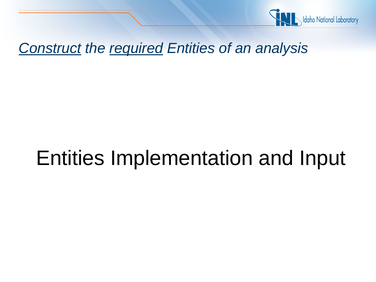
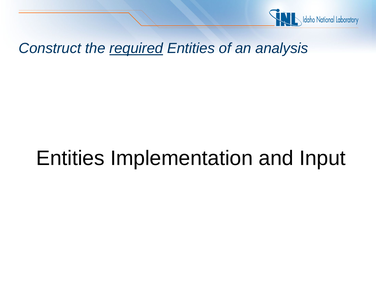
Construct underline: present -> none
